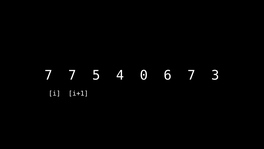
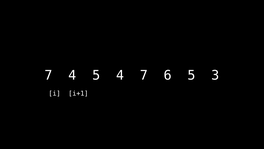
7 7: 7 -> 4
4 0: 0 -> 7
6 7: 7 -> 5
